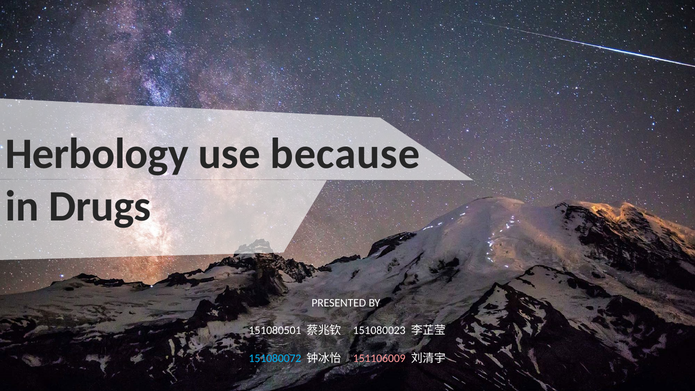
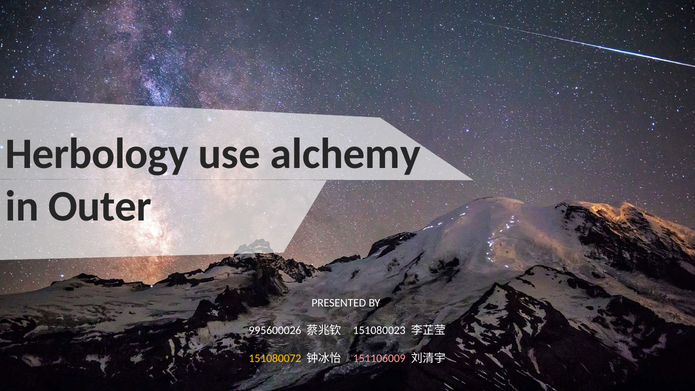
because: because -> alchemy
Drugs: Drugs -> Outer
151080501: 151080501 -> 995600026
151080072 colour: light blue -> yellow
